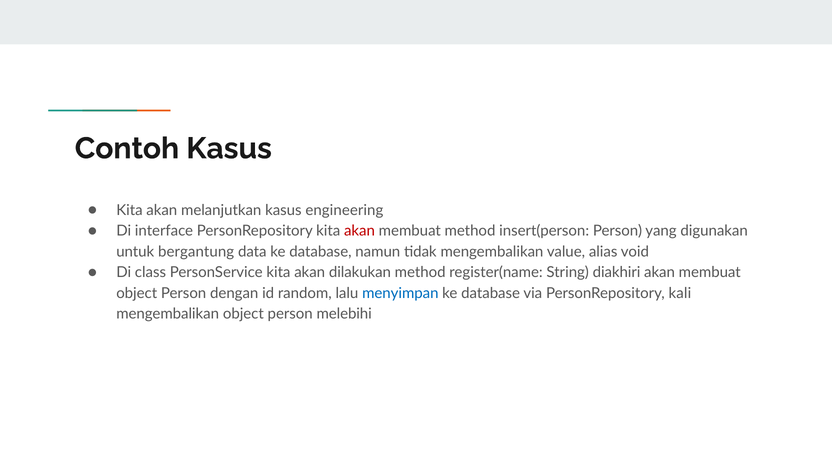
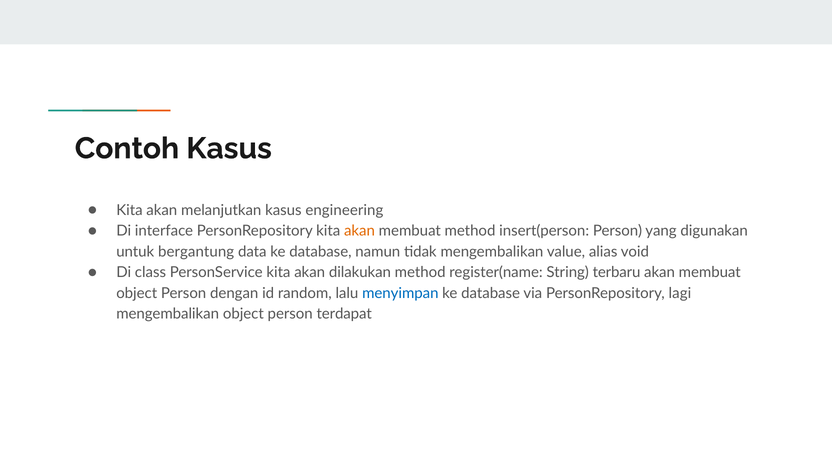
akan at (359, 231) colour: red -> orange
diakhiri: diakhiri -> terbaru
kali: kali -> lagi
melebihi: melebihi -> terdapat
